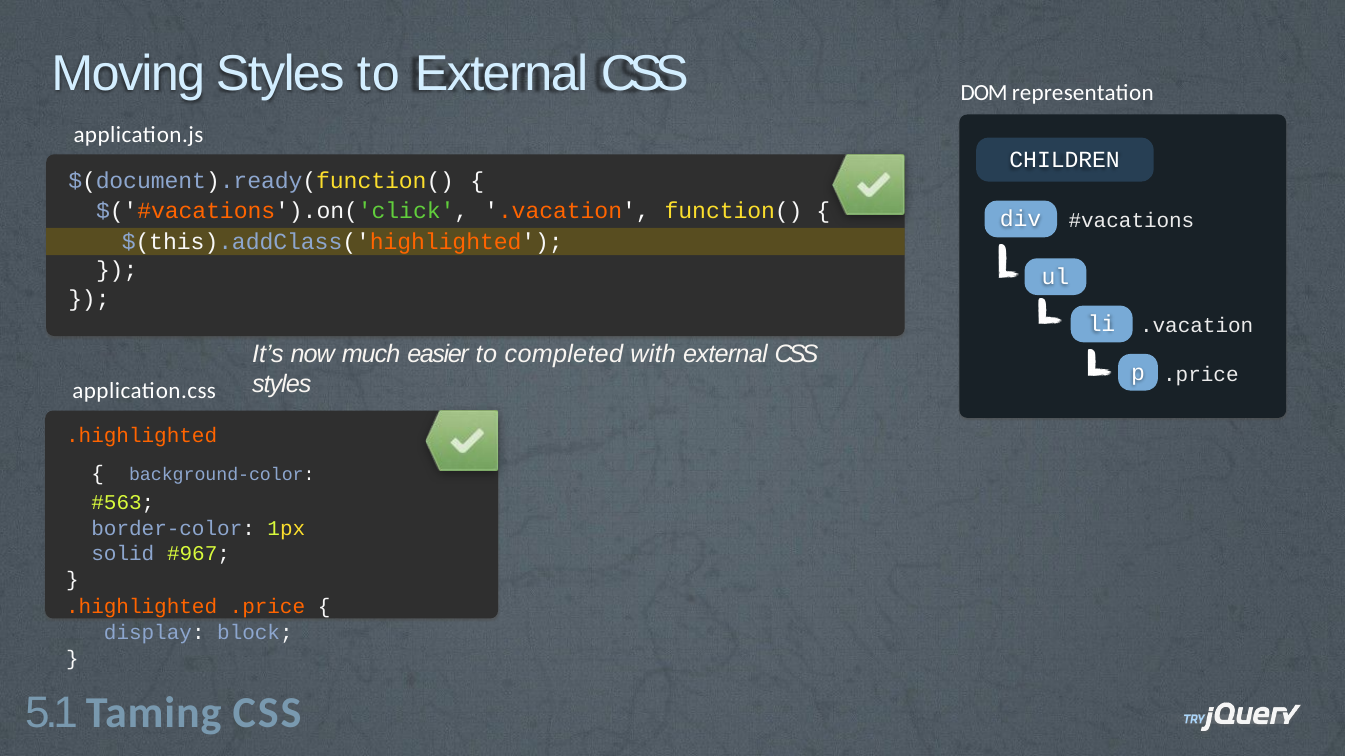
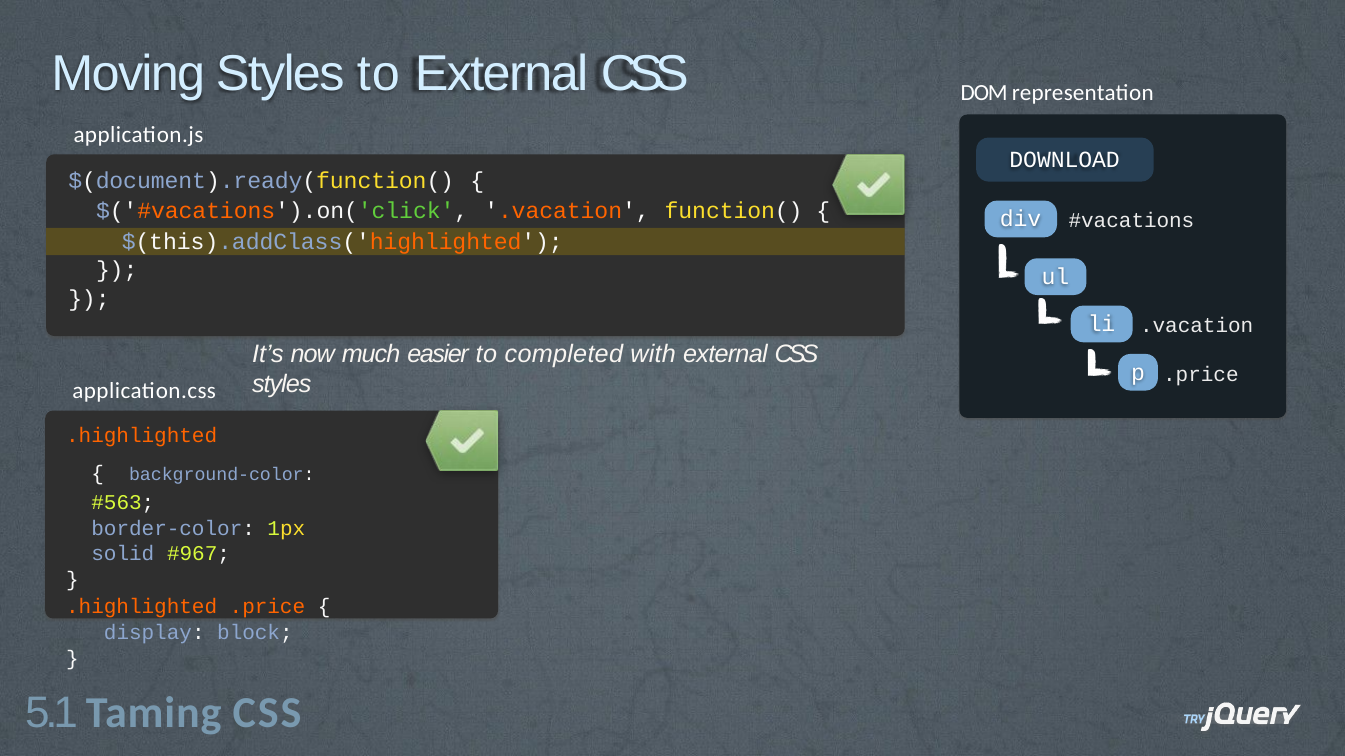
CHILDREN: CHILDREN -> DOWNLOAD
